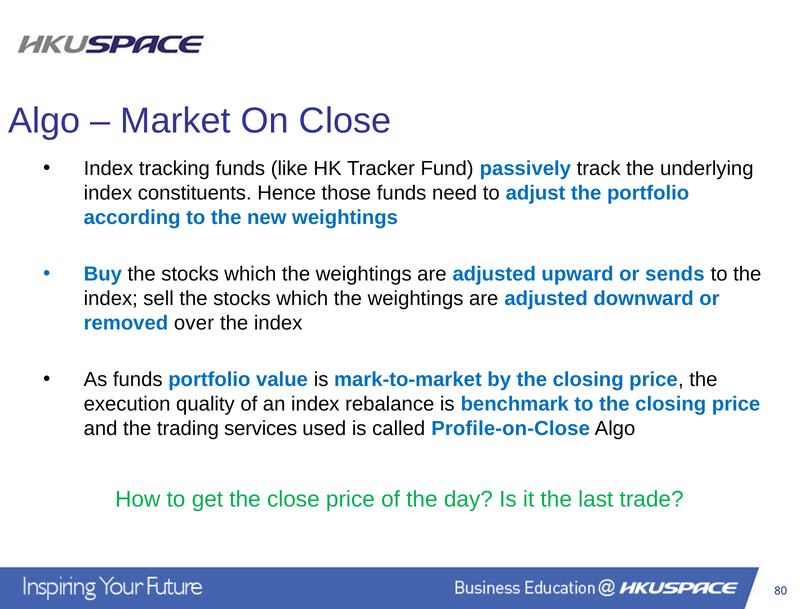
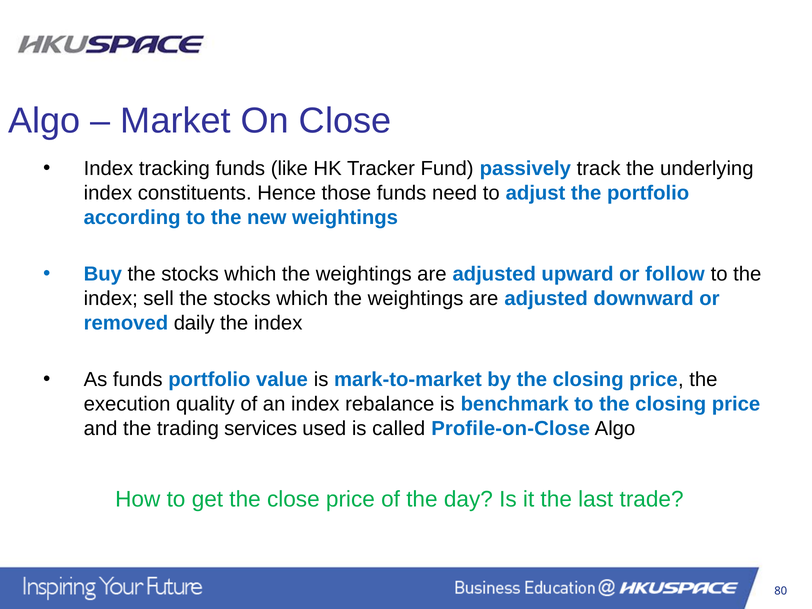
sends: sends -> follow
over: over -> daily
